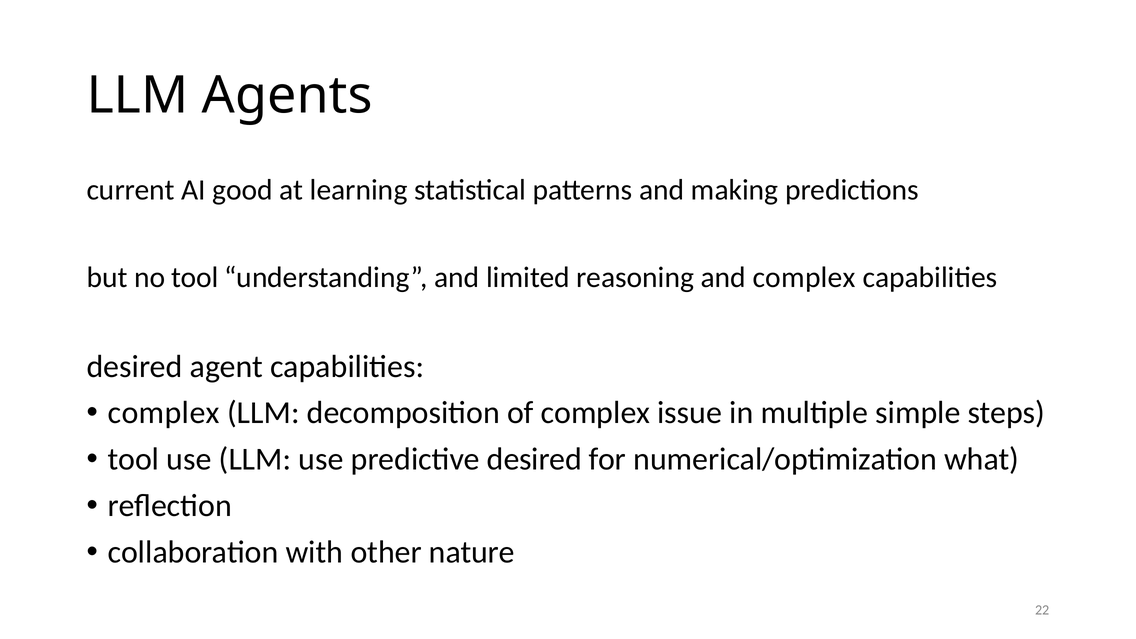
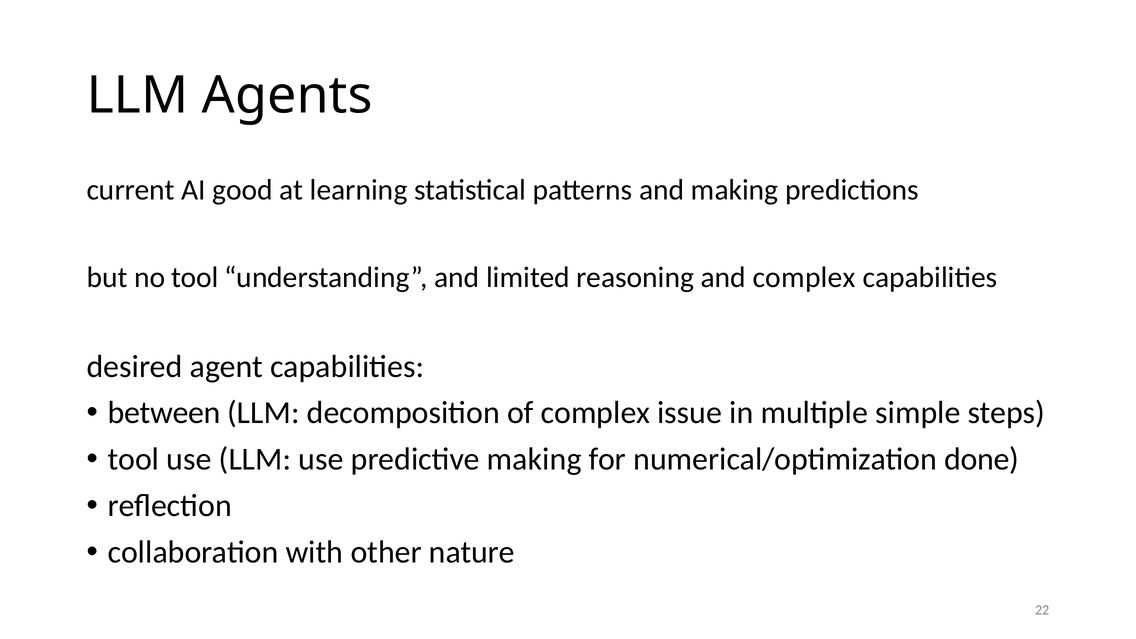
complex at (164, 413): complex -> between
predictive desired: desired -> making
what: what -> done
